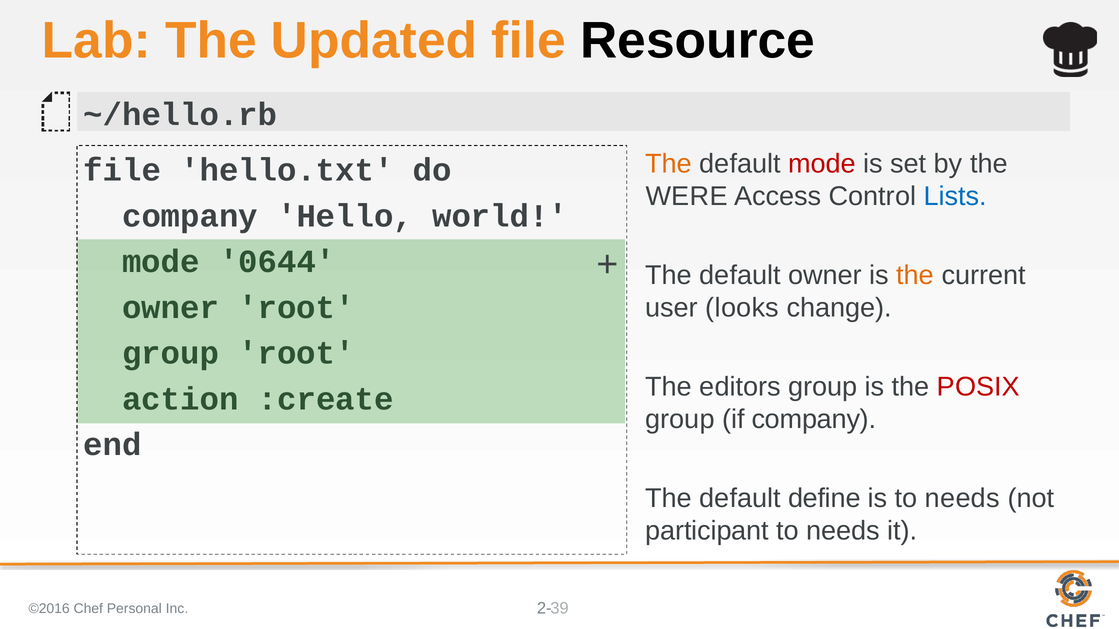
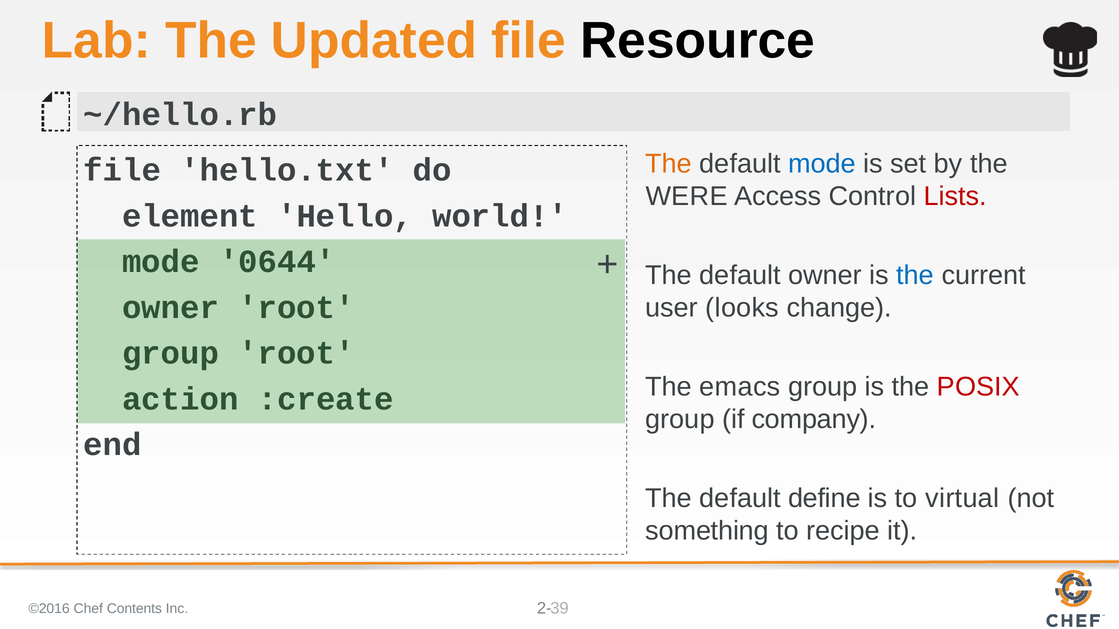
mode at (822, 164) colour: red -> blue
Lists colour: blue -> red
company at (190, 216): company -> element
the at (915, 275) colour: orange -> blue
editors: editors -> emacs
is to needs: needs -> virtual
participant: participant -> something
needs at (843, 531): needs -> recipe
Personal: Personal -> Contents
